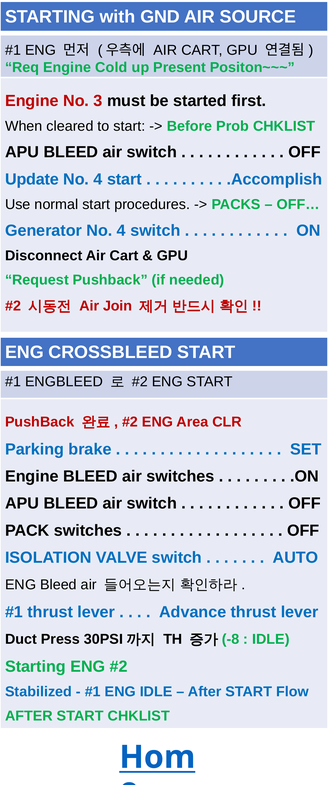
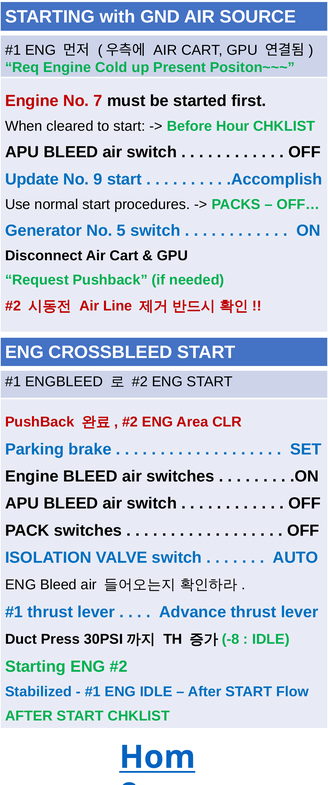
3: 3 -> 7
Prob: Prob -> Hour
4 at (98, 179): 4 -> 9
Generator No 4: 4 -> 5
Join: Join -> Line
